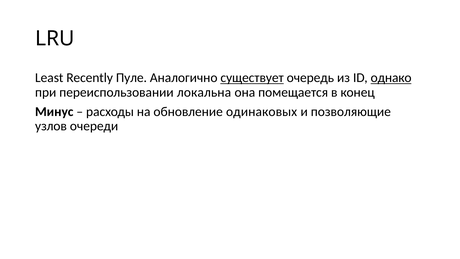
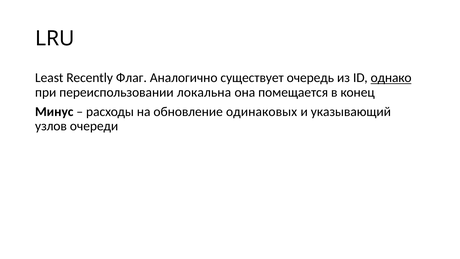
Пуле: Пуле -> Флаг
существует underline: present -> none
позволяющие: позволяющие -> указывающий
